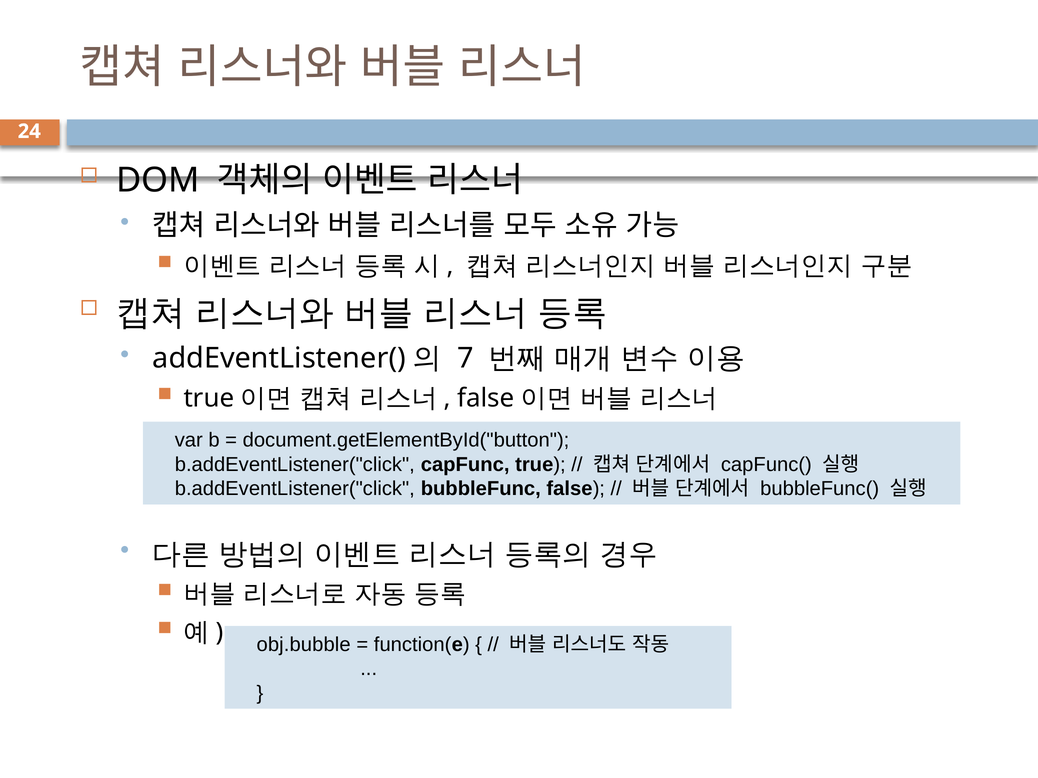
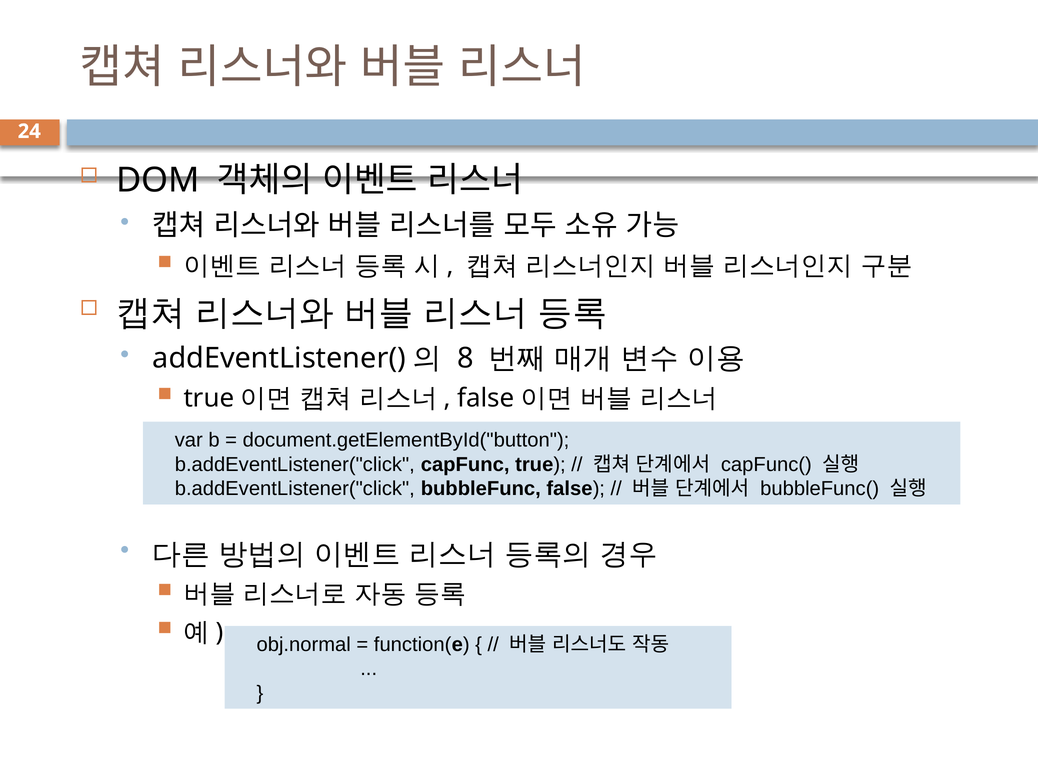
7: 7 -> 8
obj.bubble: obj.bubble -> obj.normal
